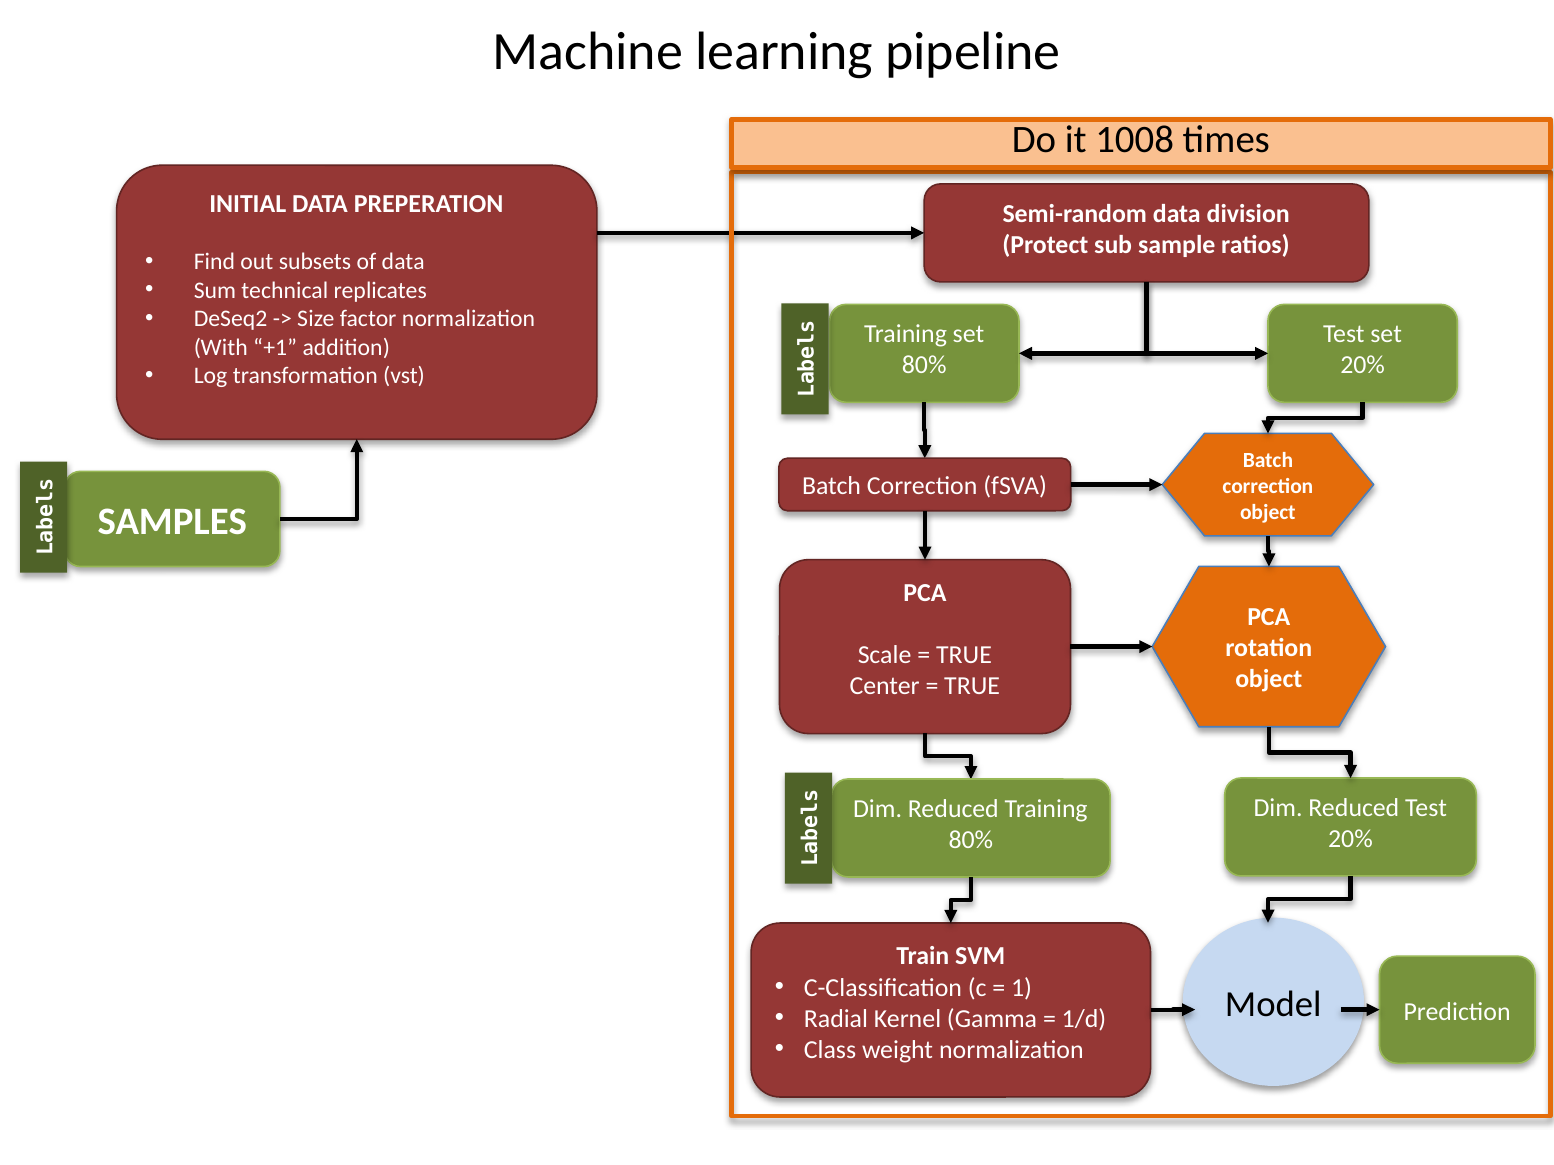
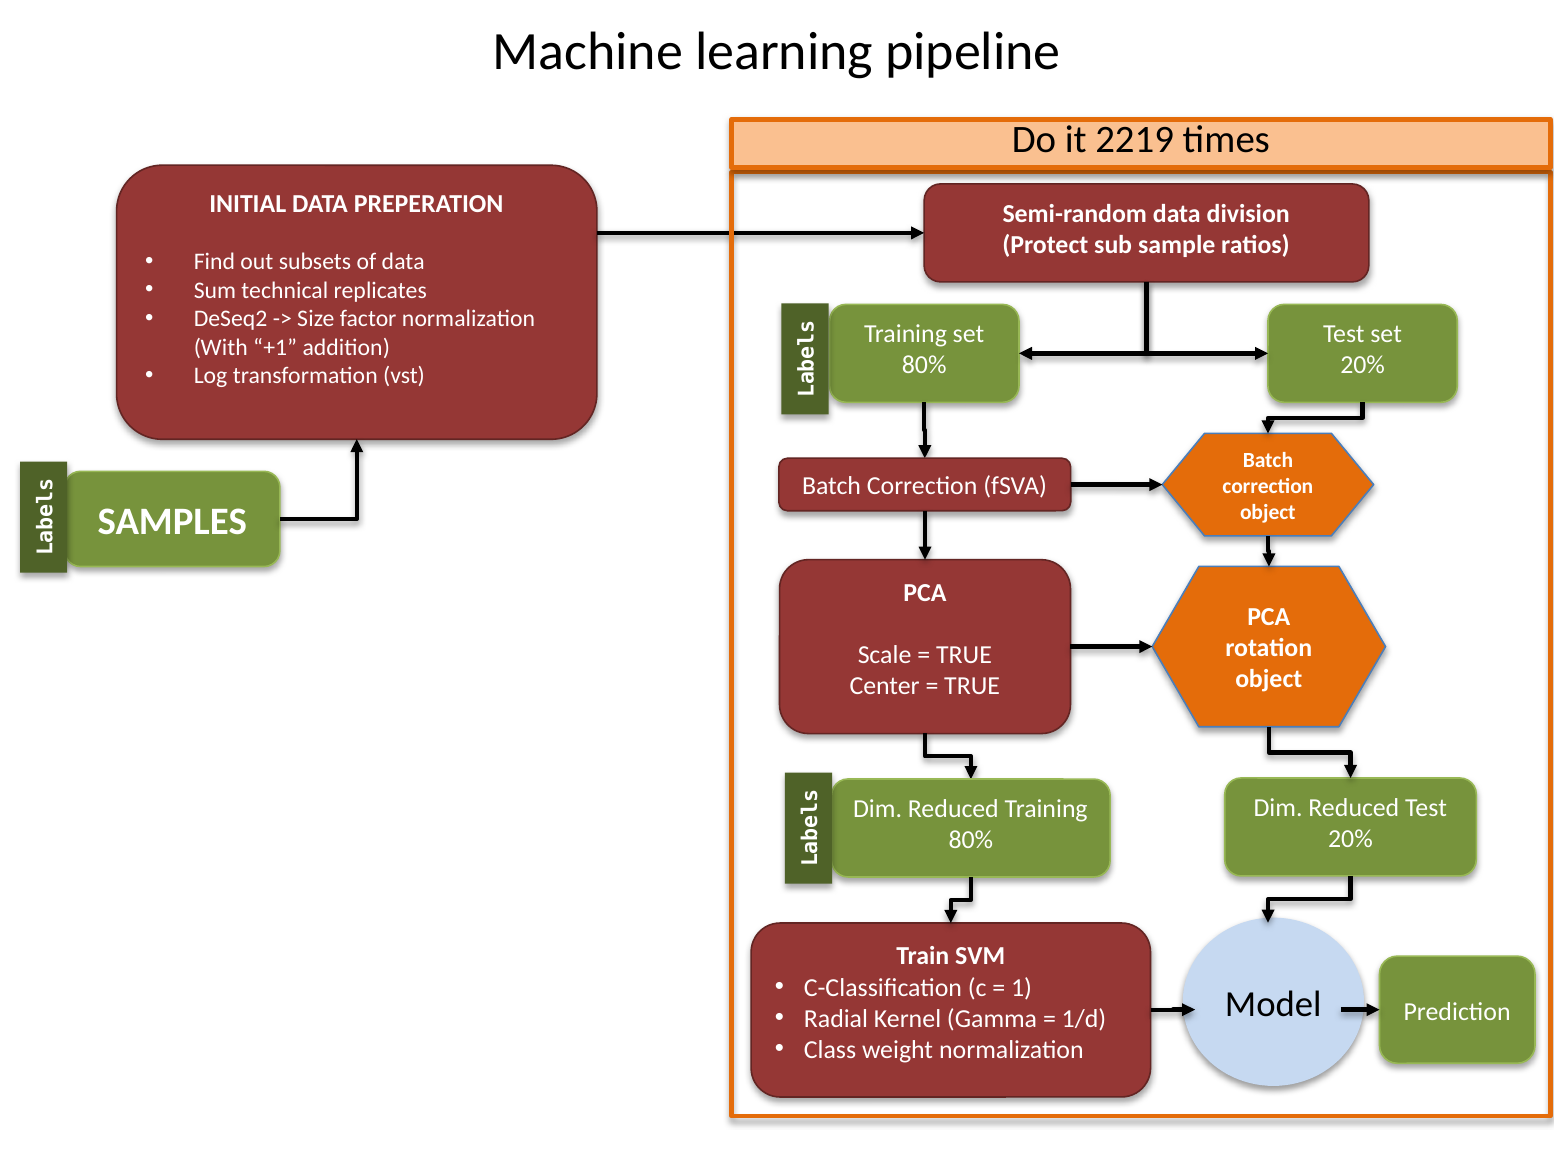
1008: 1008 -> 2219
